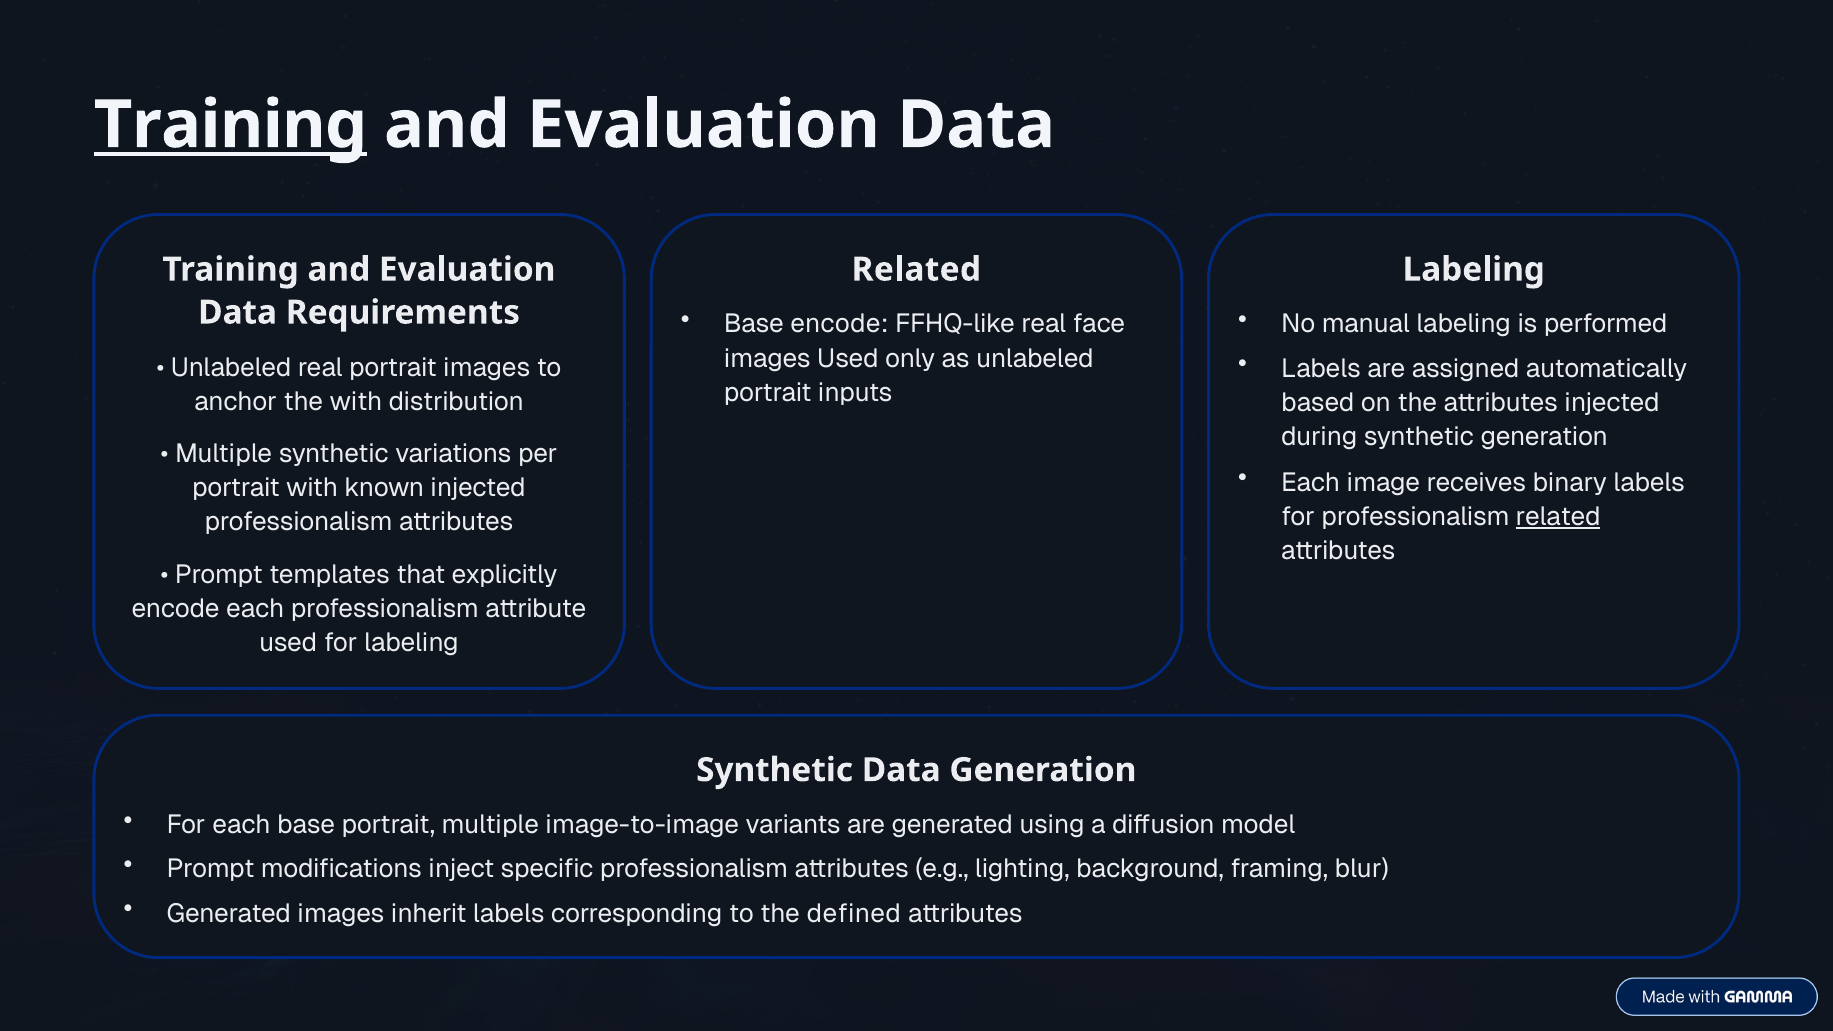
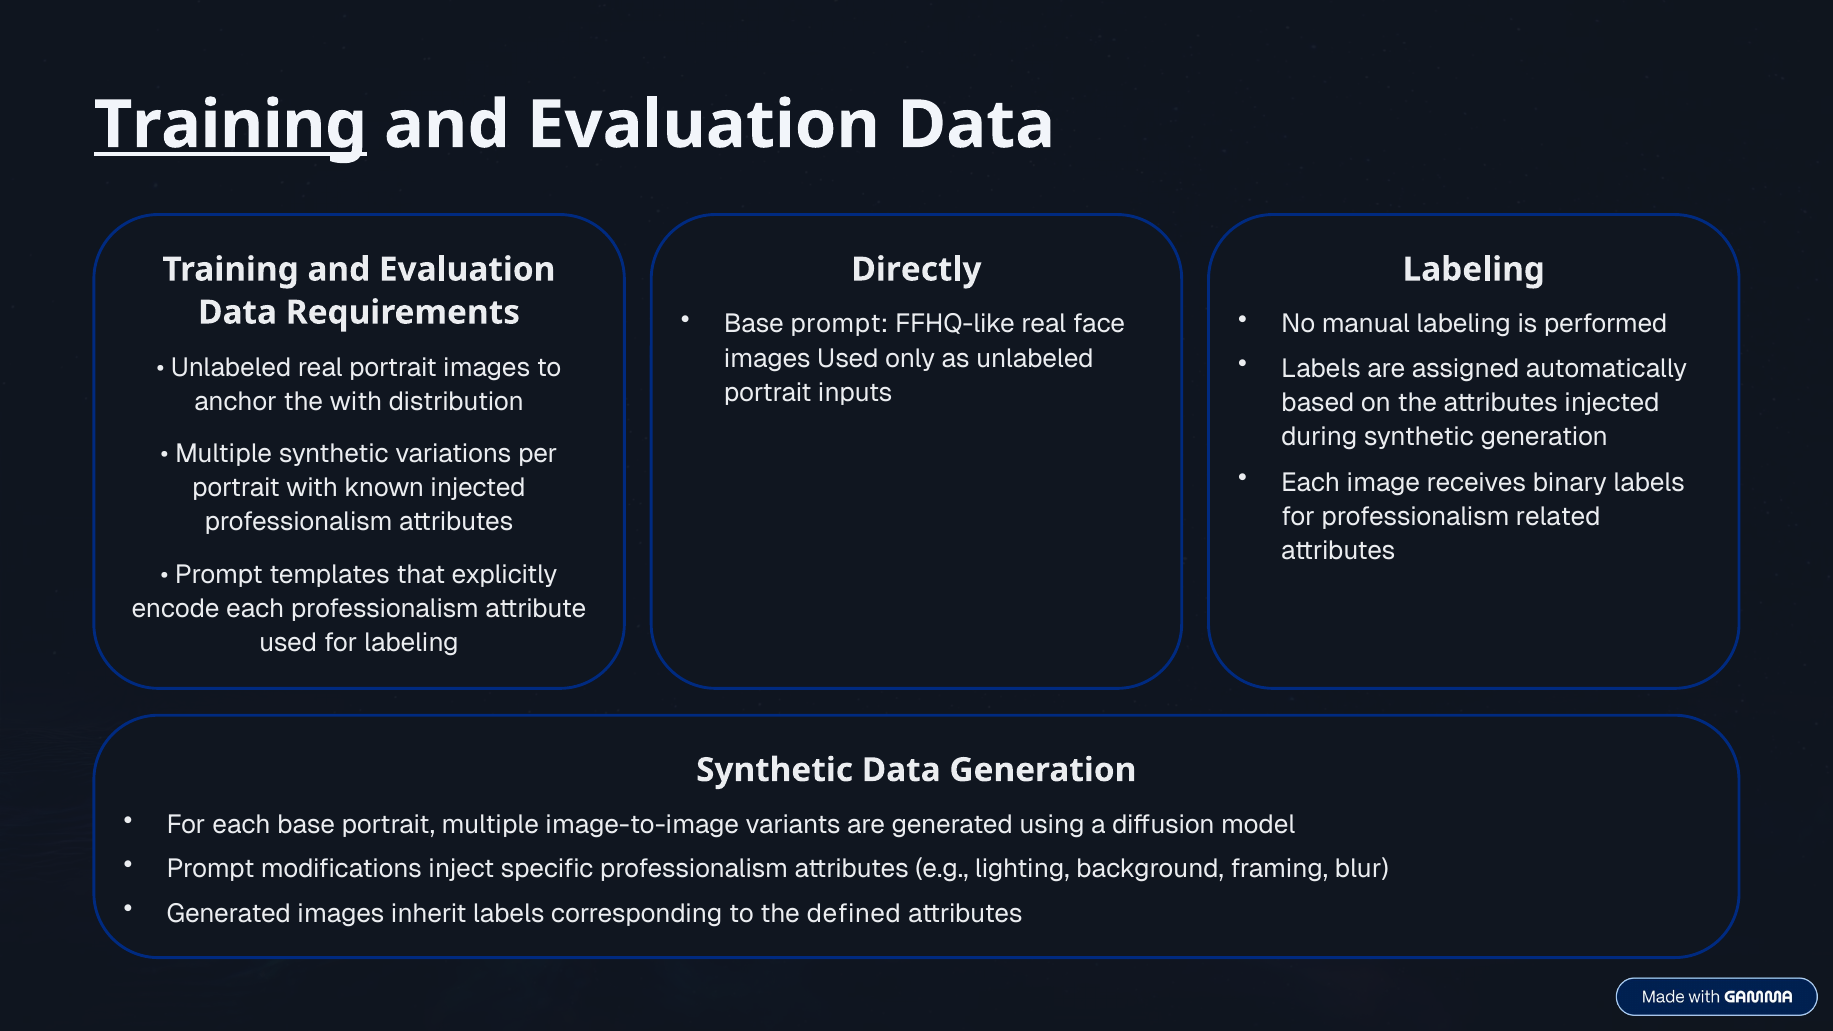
Related at (916, 270): Related -> Directly
Base encode: encode -> prompt
related at (1558, 517) underline: present -> none
